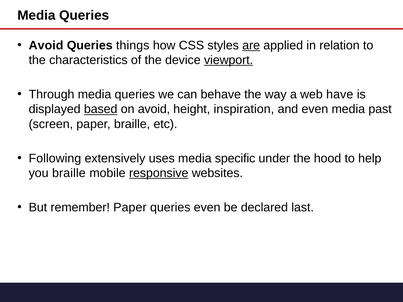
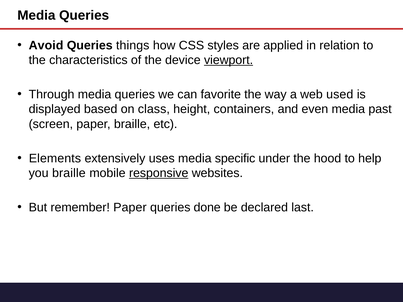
are underline: present -> none
behave: behave -> favorite
have: have -> used
based underline: present -> none
on avoid: avoid -> class
inspiration: inspiration -> containers
Following: Following -> Elements
queries even: even -> done
